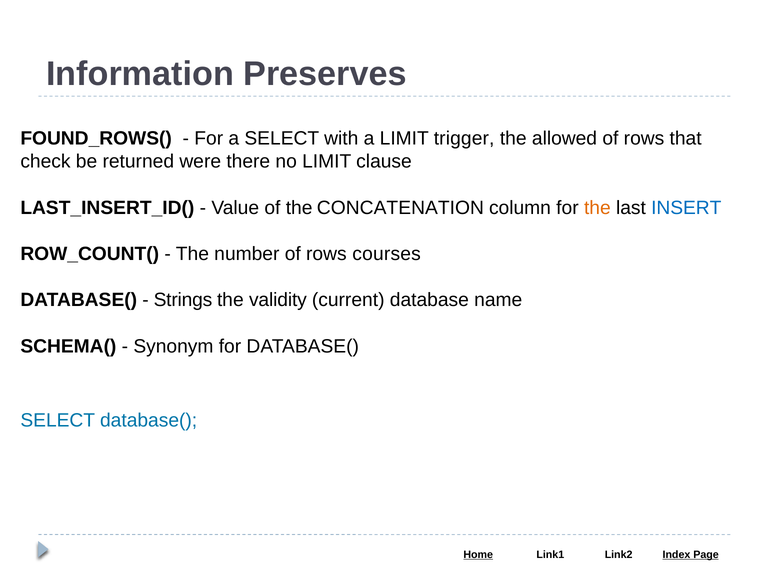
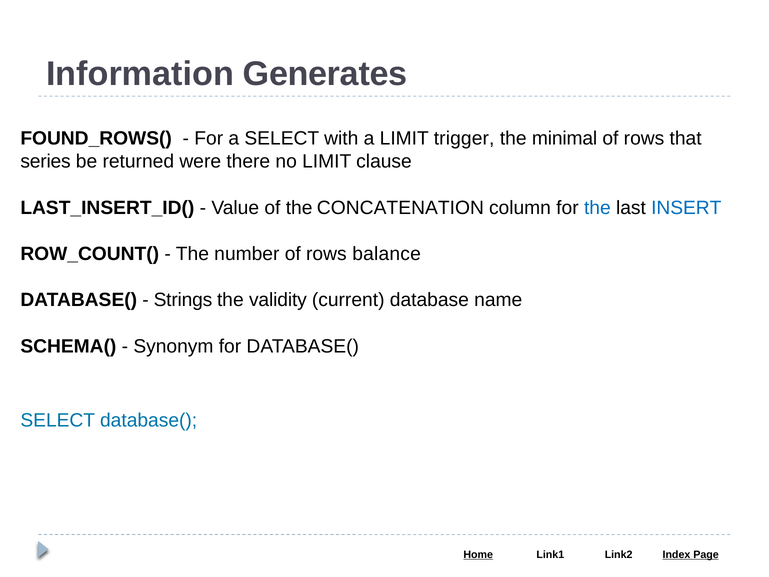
Preserves: Preserves -> Generates
allowed: allowed -> minimal
check: check -> series
the at (597, 208) colour: orange -> blue
courses: courses -> balance
